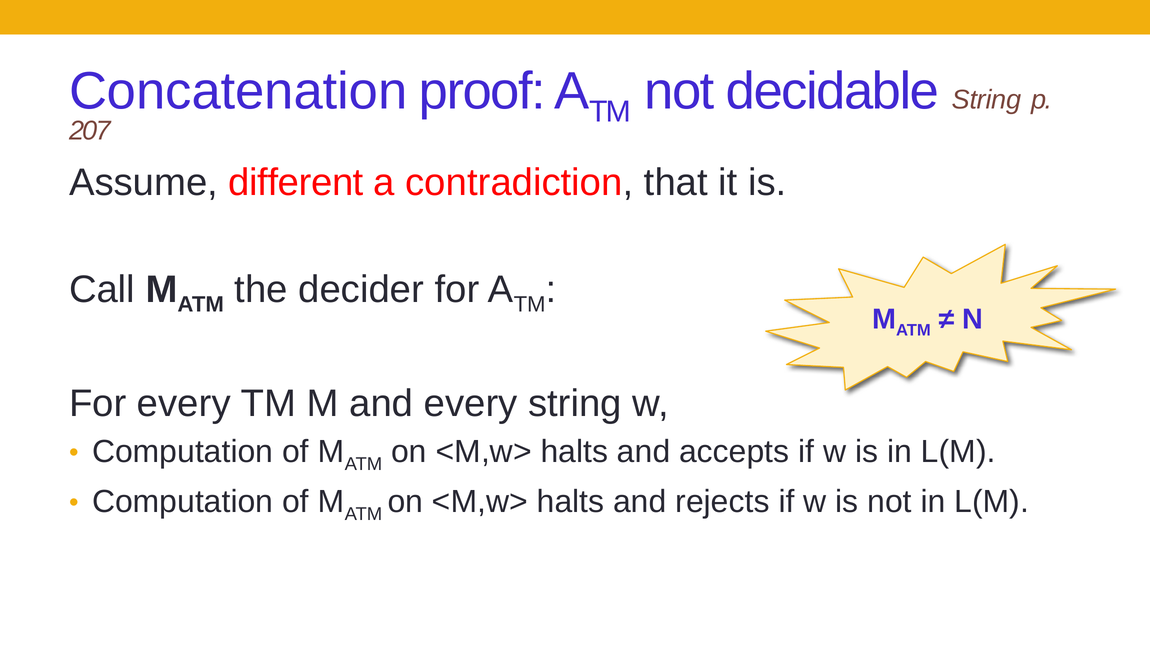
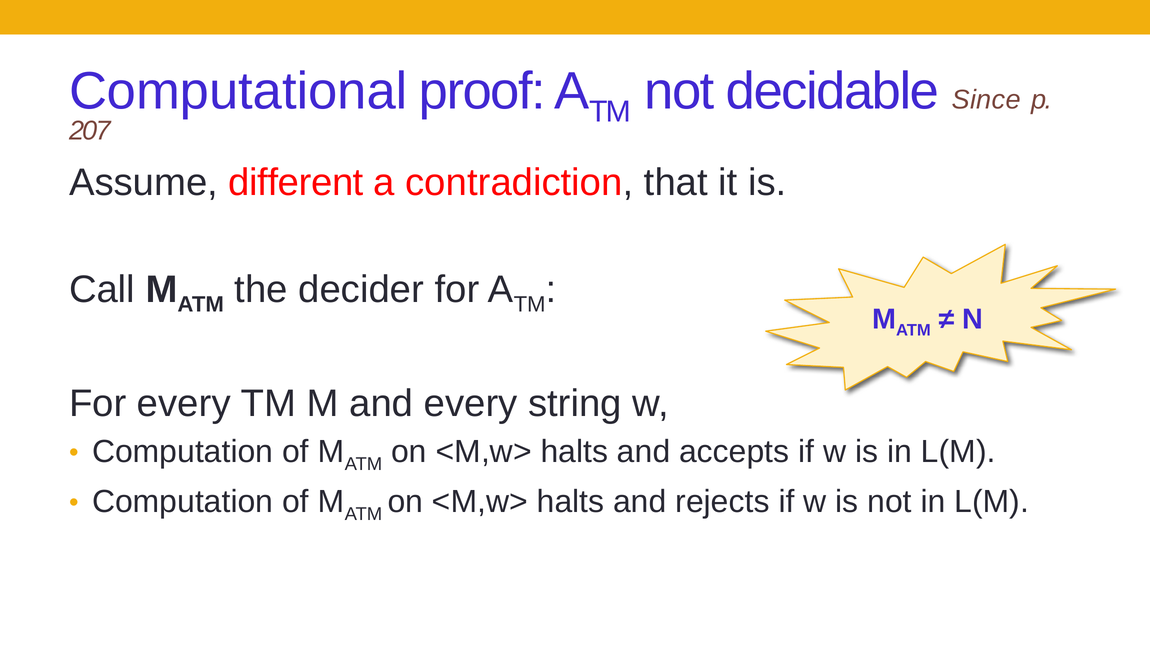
Concatenation: Concatenation -> Computational
decidable String: String -> Since
